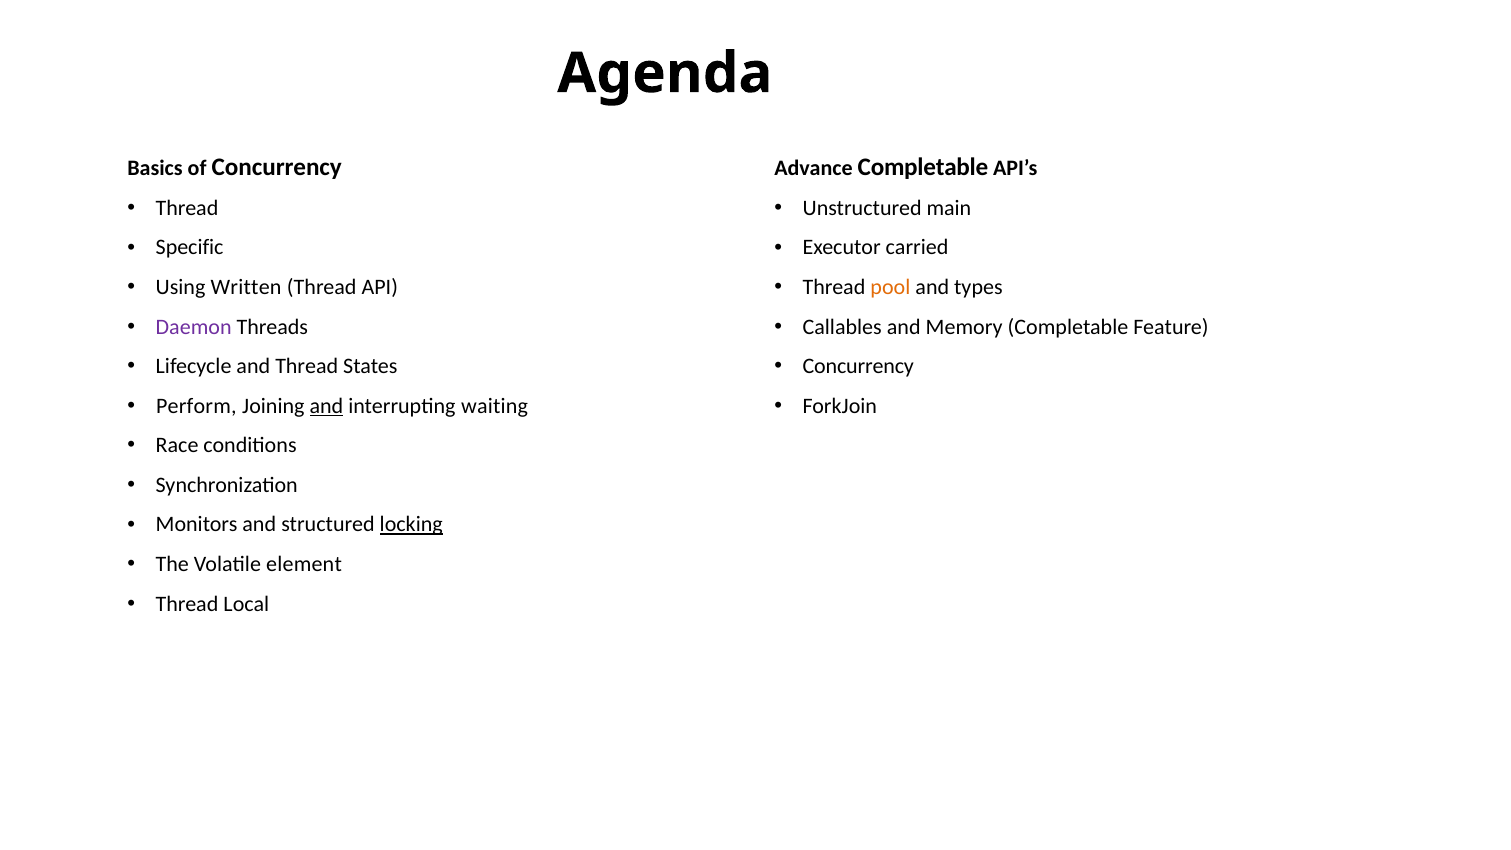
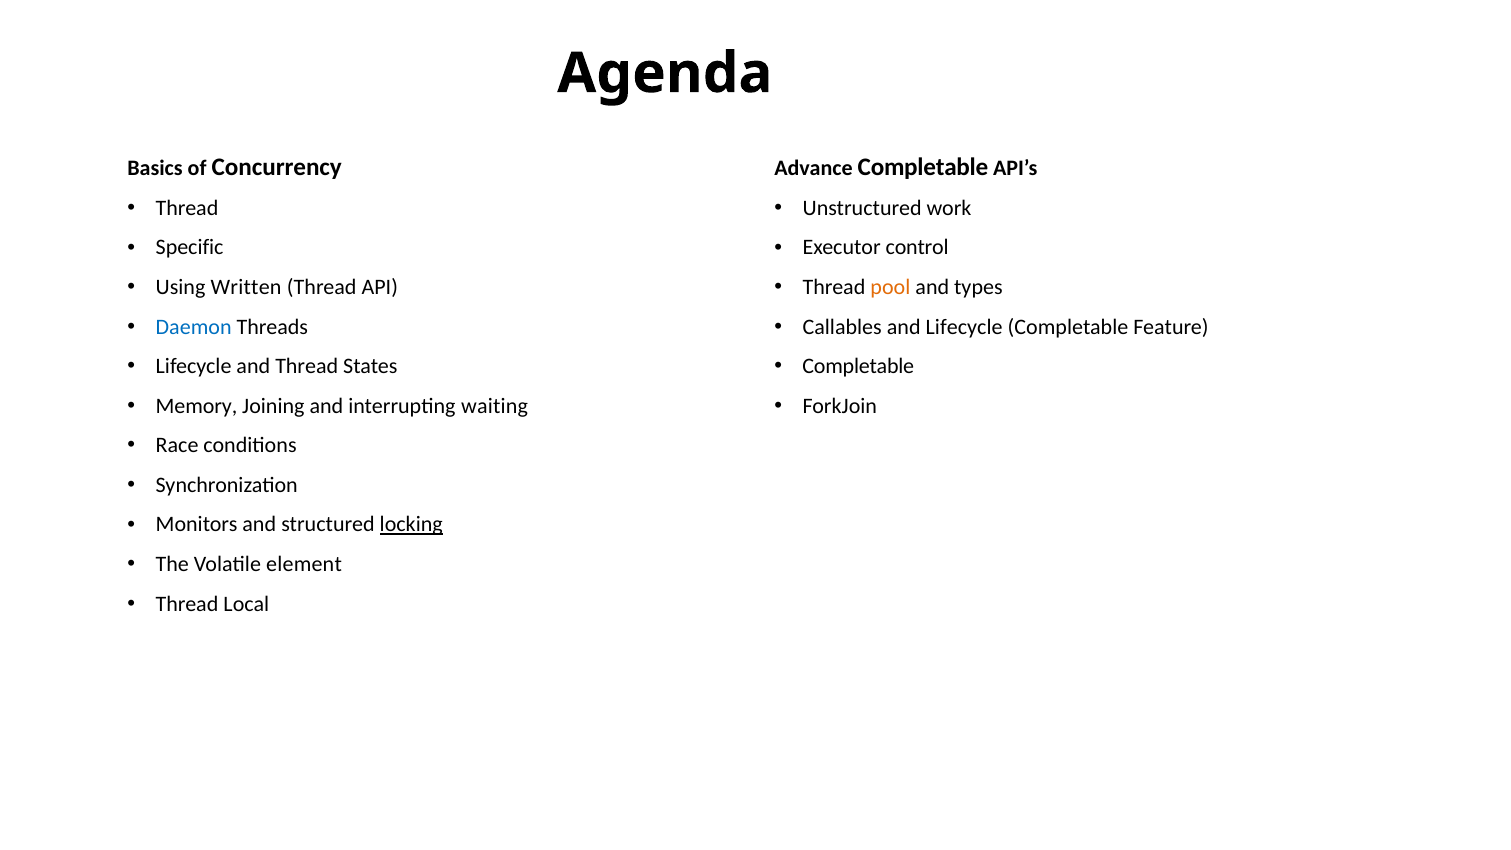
main: main -> work
carried: carried -> control
Daemon colour: purple -> blue
and Memory: Memory -> Lifecycle
Concurrency at (858, 366): Concurrency -> Completable
Perform: Perform -> Memory
and at (326, 406) underline: present -> none
